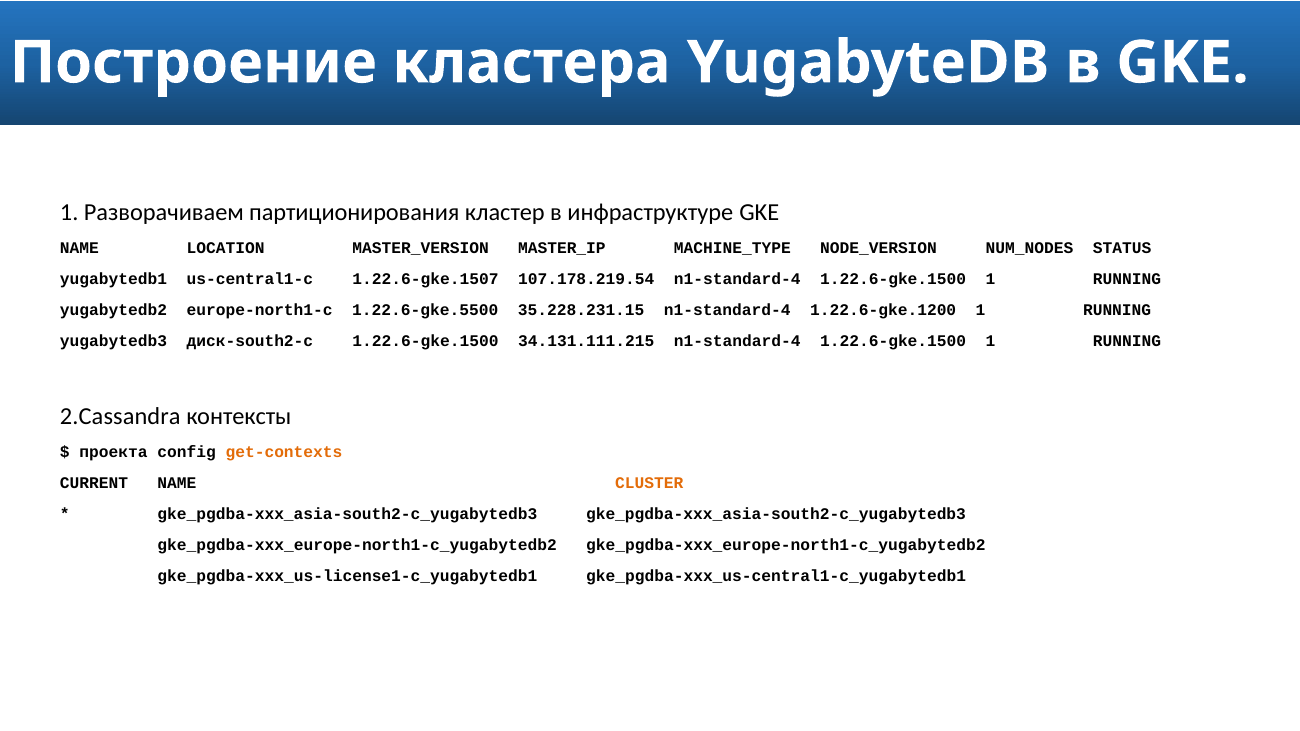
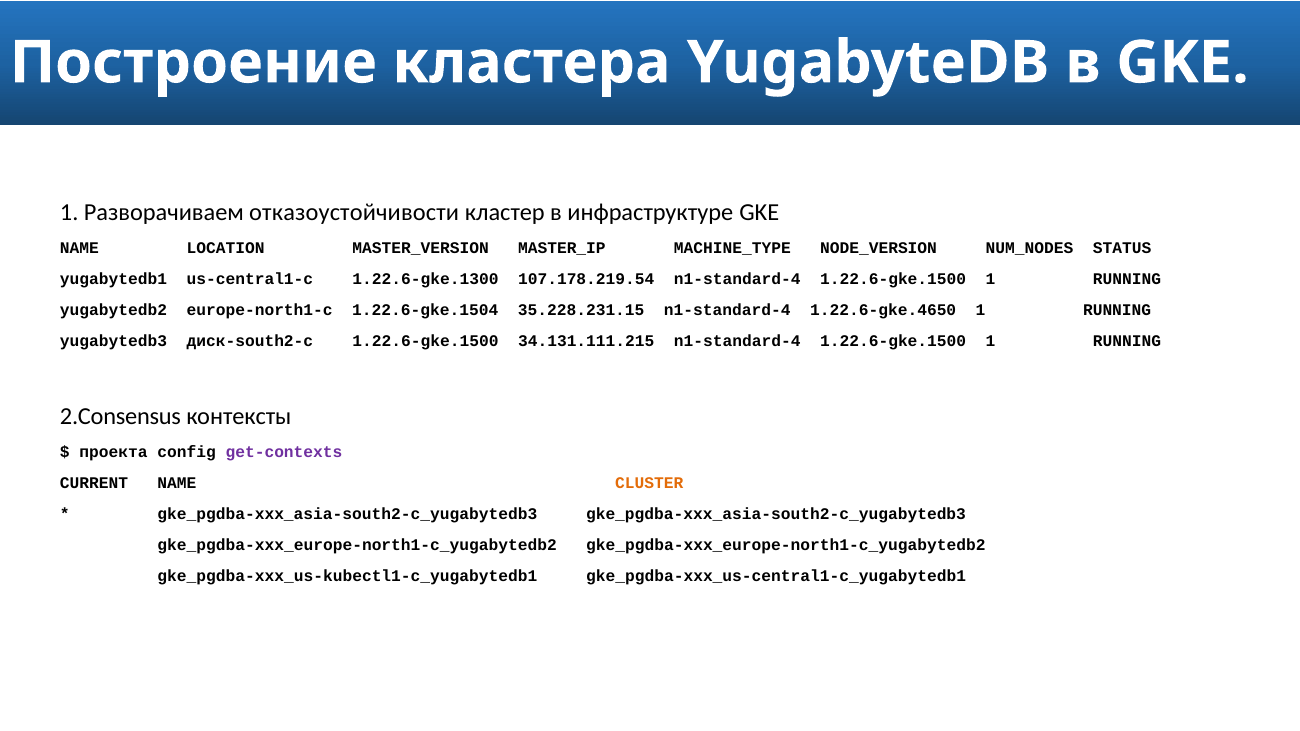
партиционирования: партиционирования -> отказоустойчивости
1.22.6-gke.1507: 1.22.6-gke.1507 -> 1.22.6-gke.1300
1.22.6-gke.5500: 1.22.6-gke.5500 -> 1.22.6-gke.1504
1.22.6-gke.1200: 1.22.6-gke.1200 -> 1.22.6-gke.4650
2.Cassandra: 2.Cassandra -> 2.Consensus
get-contexts colour: orange -> purple
gke_pgdba-xxx_us-license1-c_yugabytedb1: gke_pgdba-xxx_us-license1-c_yugabytedb1 -> gke_pgdba-xxx_us-kubectl1-c_yugabytedb1
